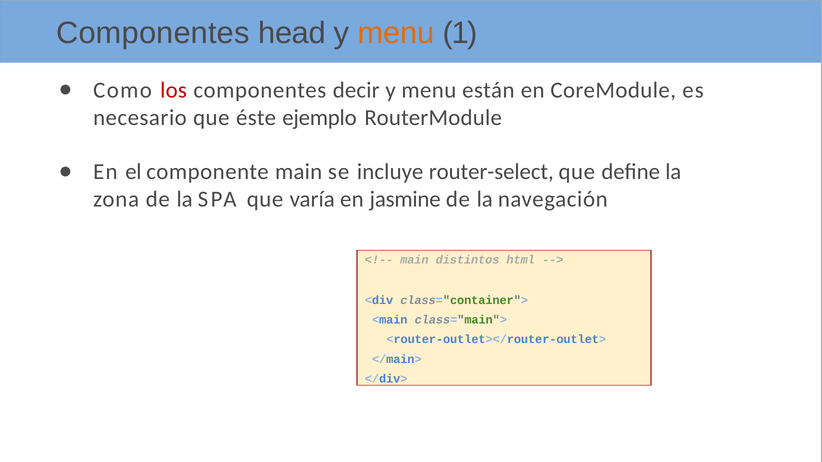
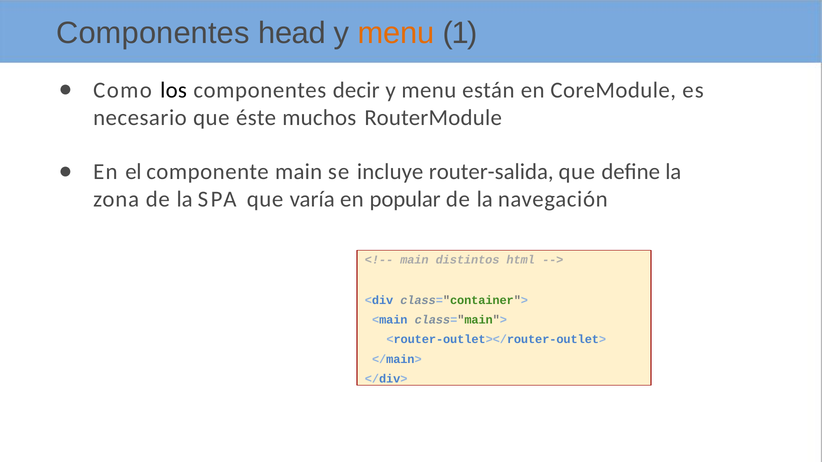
los colour: red -> black
ejemplo: ejemplo -> muchos
router-select: router-select -> router-salida
jasmine: jasmine -> popular
